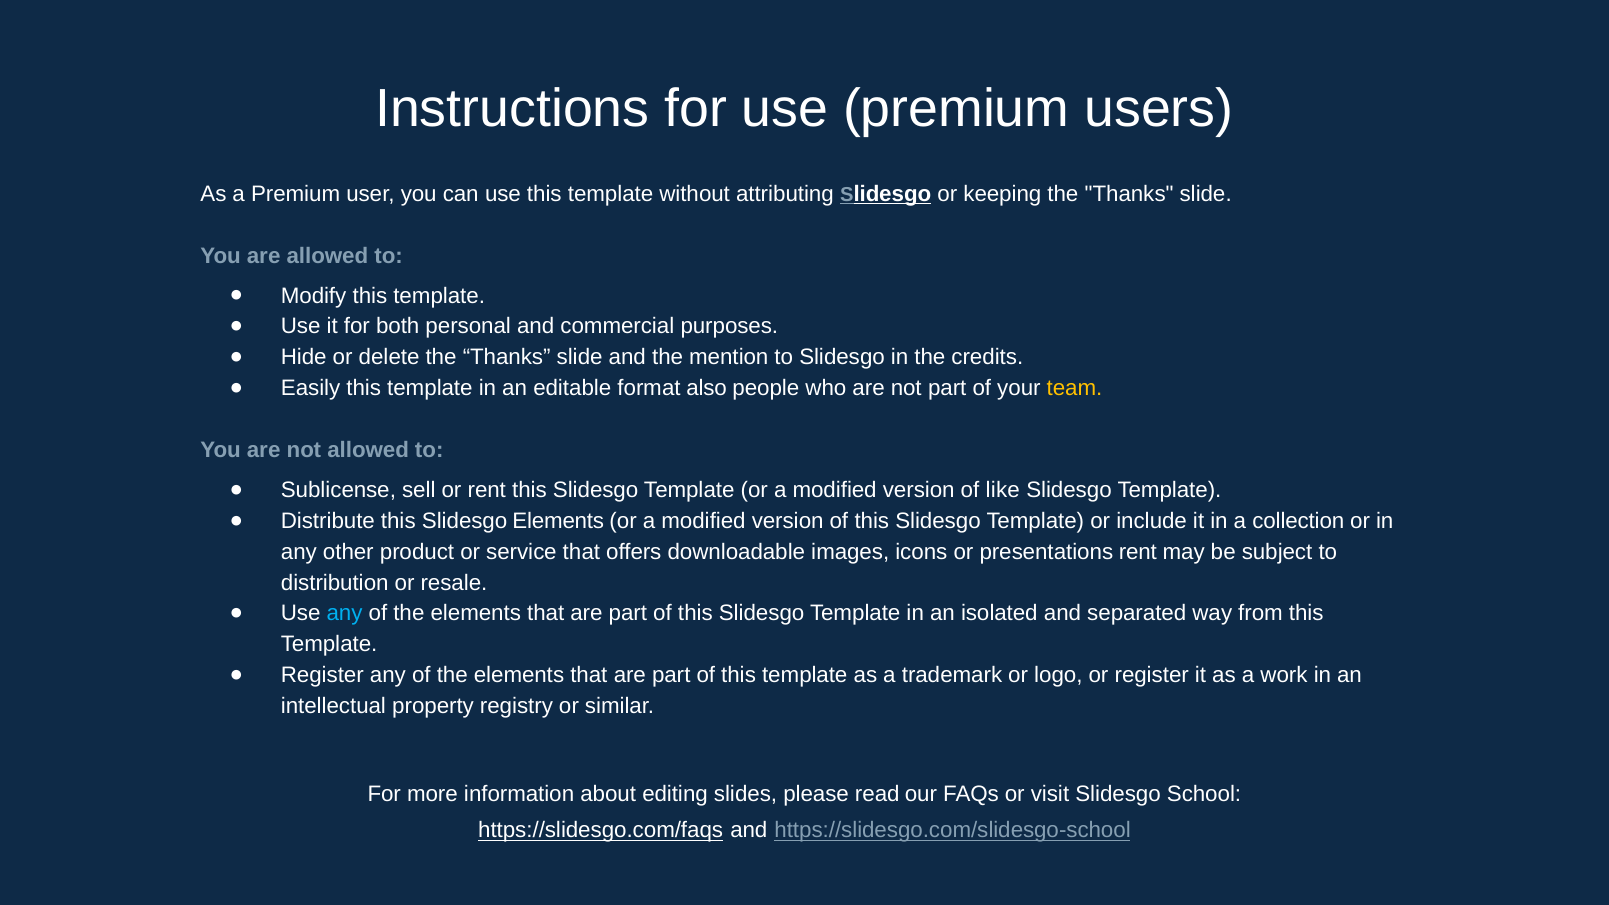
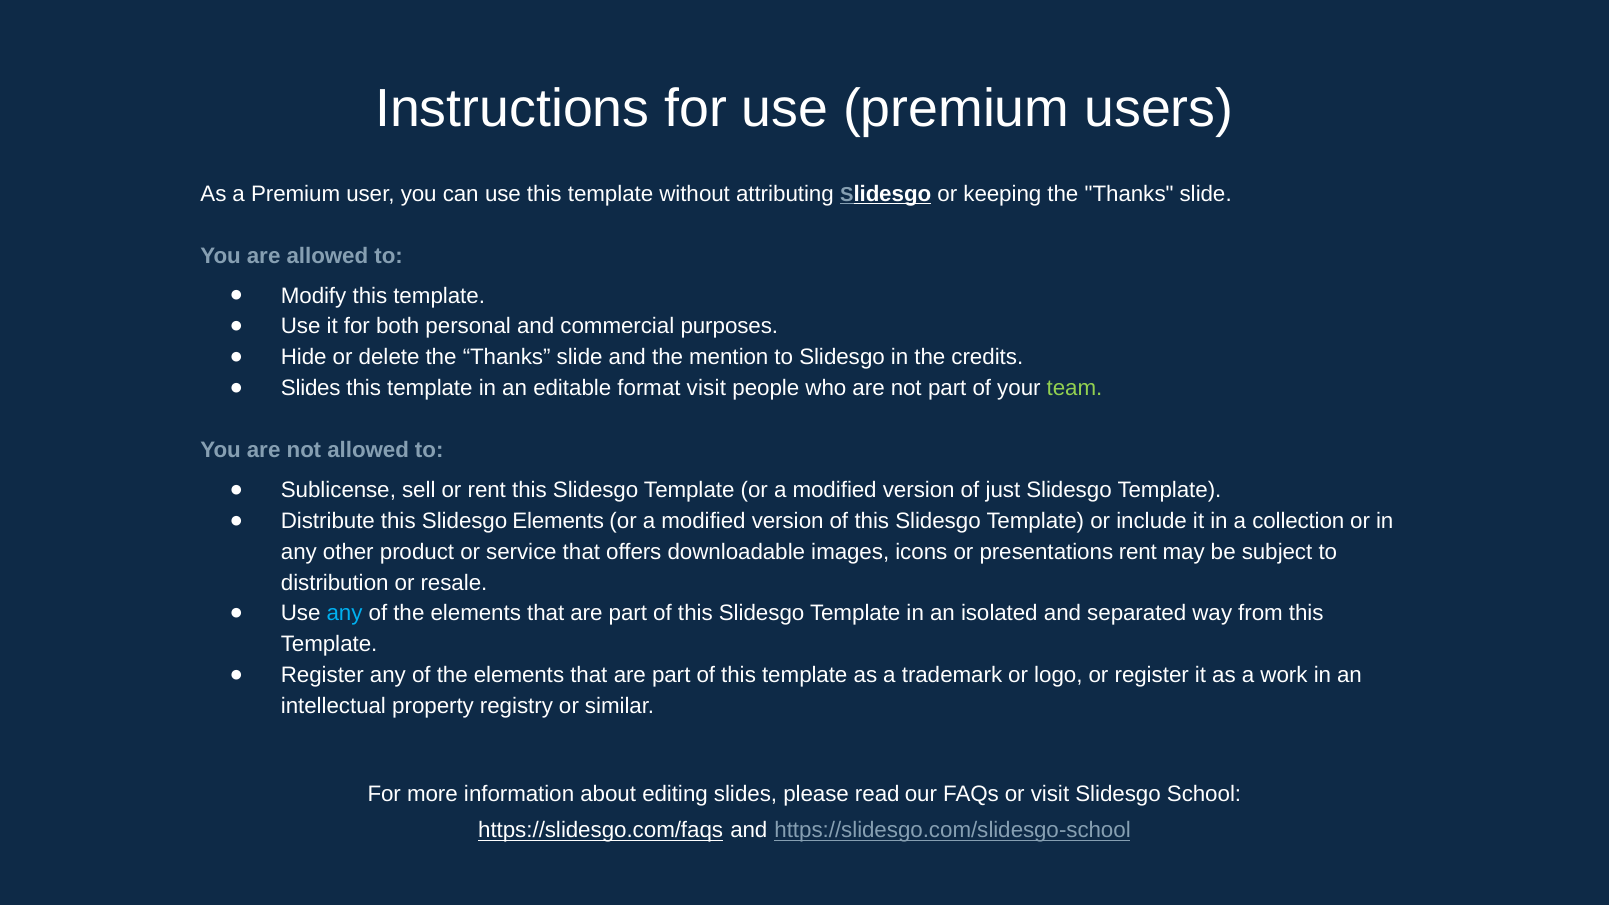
Easily at (311, 388): Easily -> Slides
format also: also -> visit
team colour: yellow -> light green
like: like -> just
